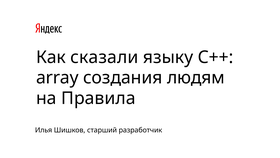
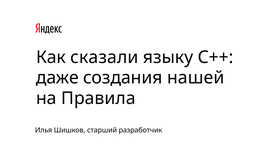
array: array -> даже
людям: людям -> нашей
